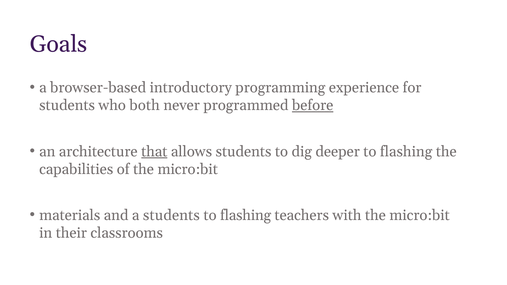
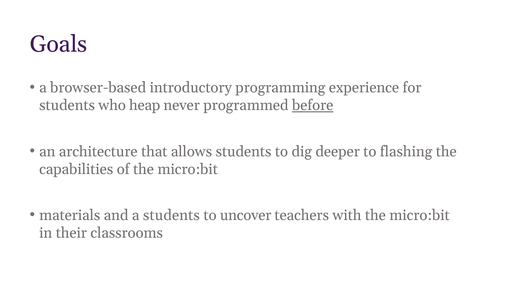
both: both -> heap
that underline: present -> none
flashing at (246, 215): flashing -> uncover
